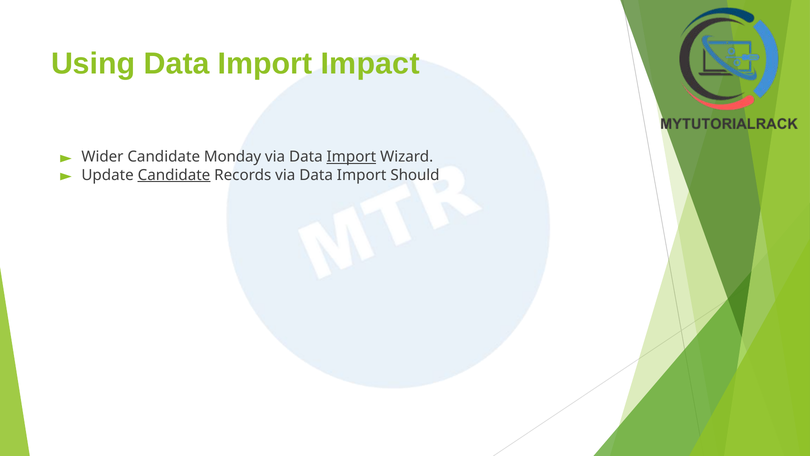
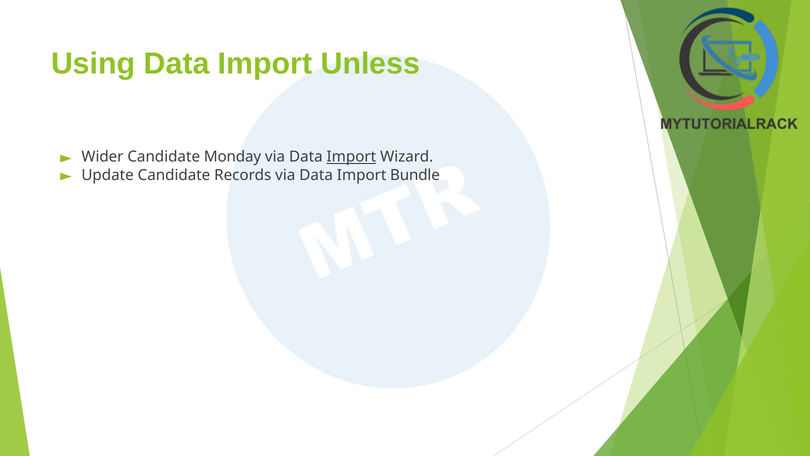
Impact: Impact -> Unless
Candidate at (174, 175) underline: present -> none
Should: Should -> Bundle
